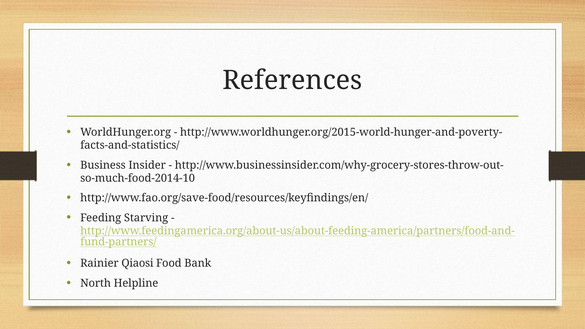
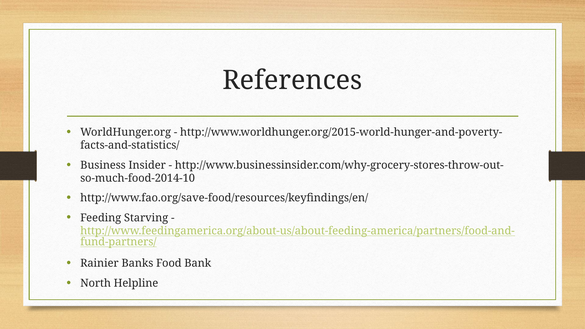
Qiaosi: Qiaosi -> Banks
